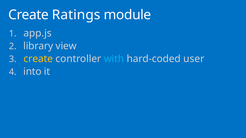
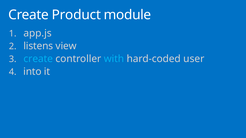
Ratings: Ratings -> Product
library: library -> listens
create at (38, 59) colour: yellow -> light blue
